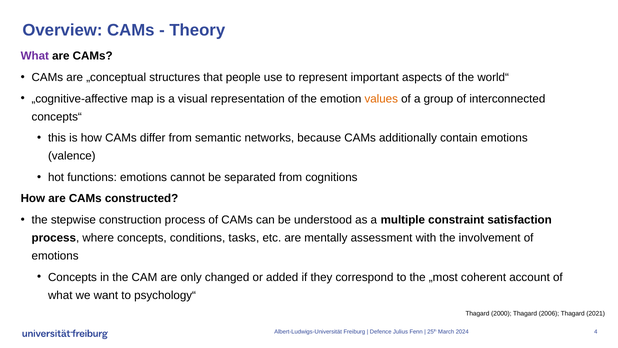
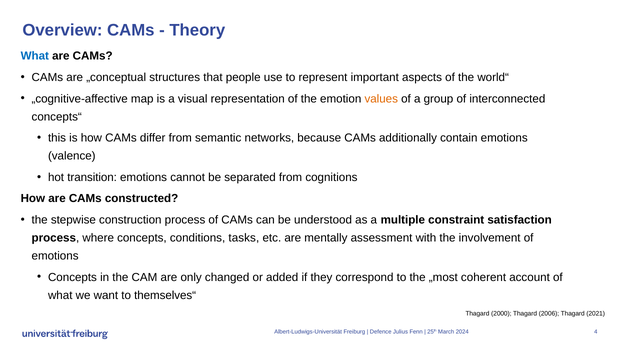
What at (35, 56) colour: purple -> blue
functions: functions -> transition
psychology“: psychology“ -> themselves“
